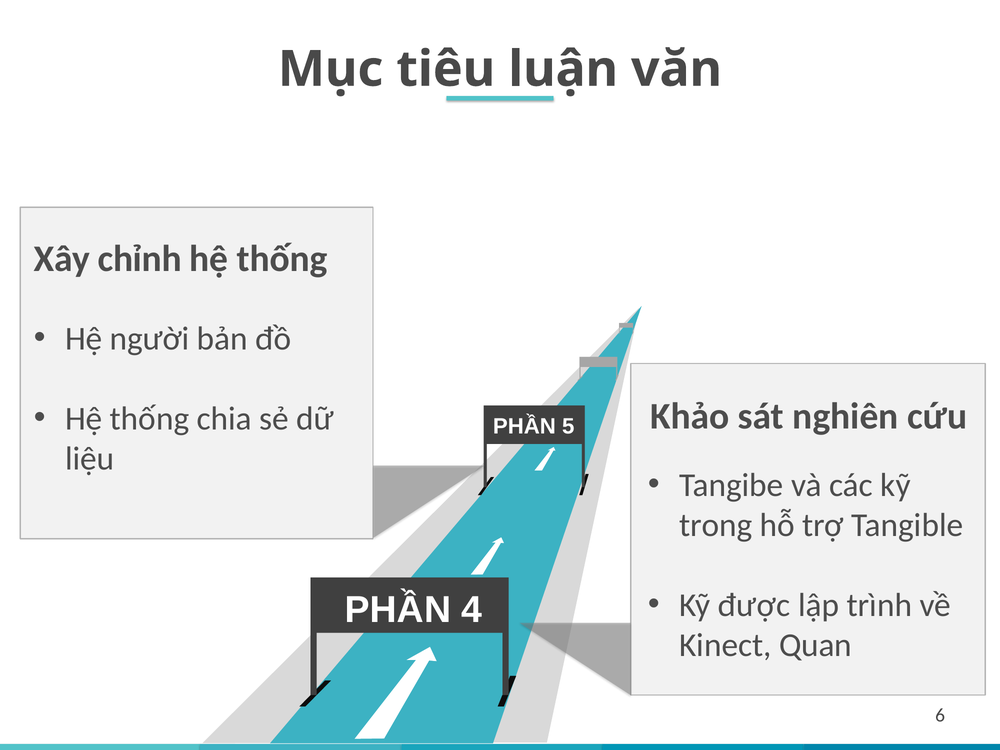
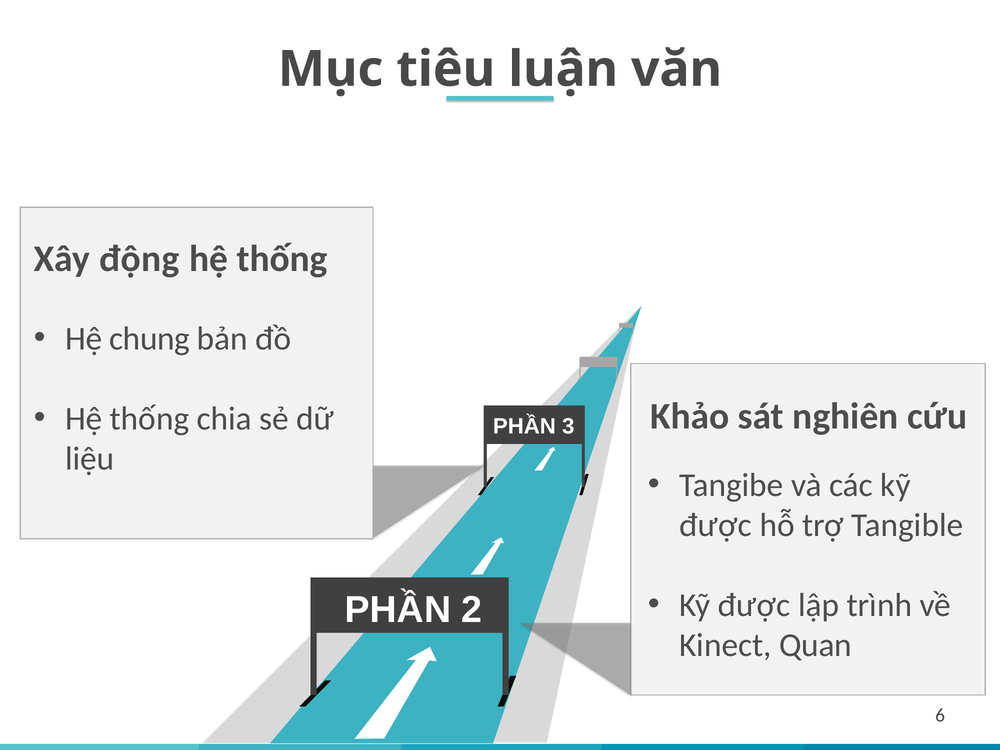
chỉnh: chỉnh -> động
người: người -> chung
5: 5 -> 3
trong at (716, 525): trong -> được
4: 4 -> 2
